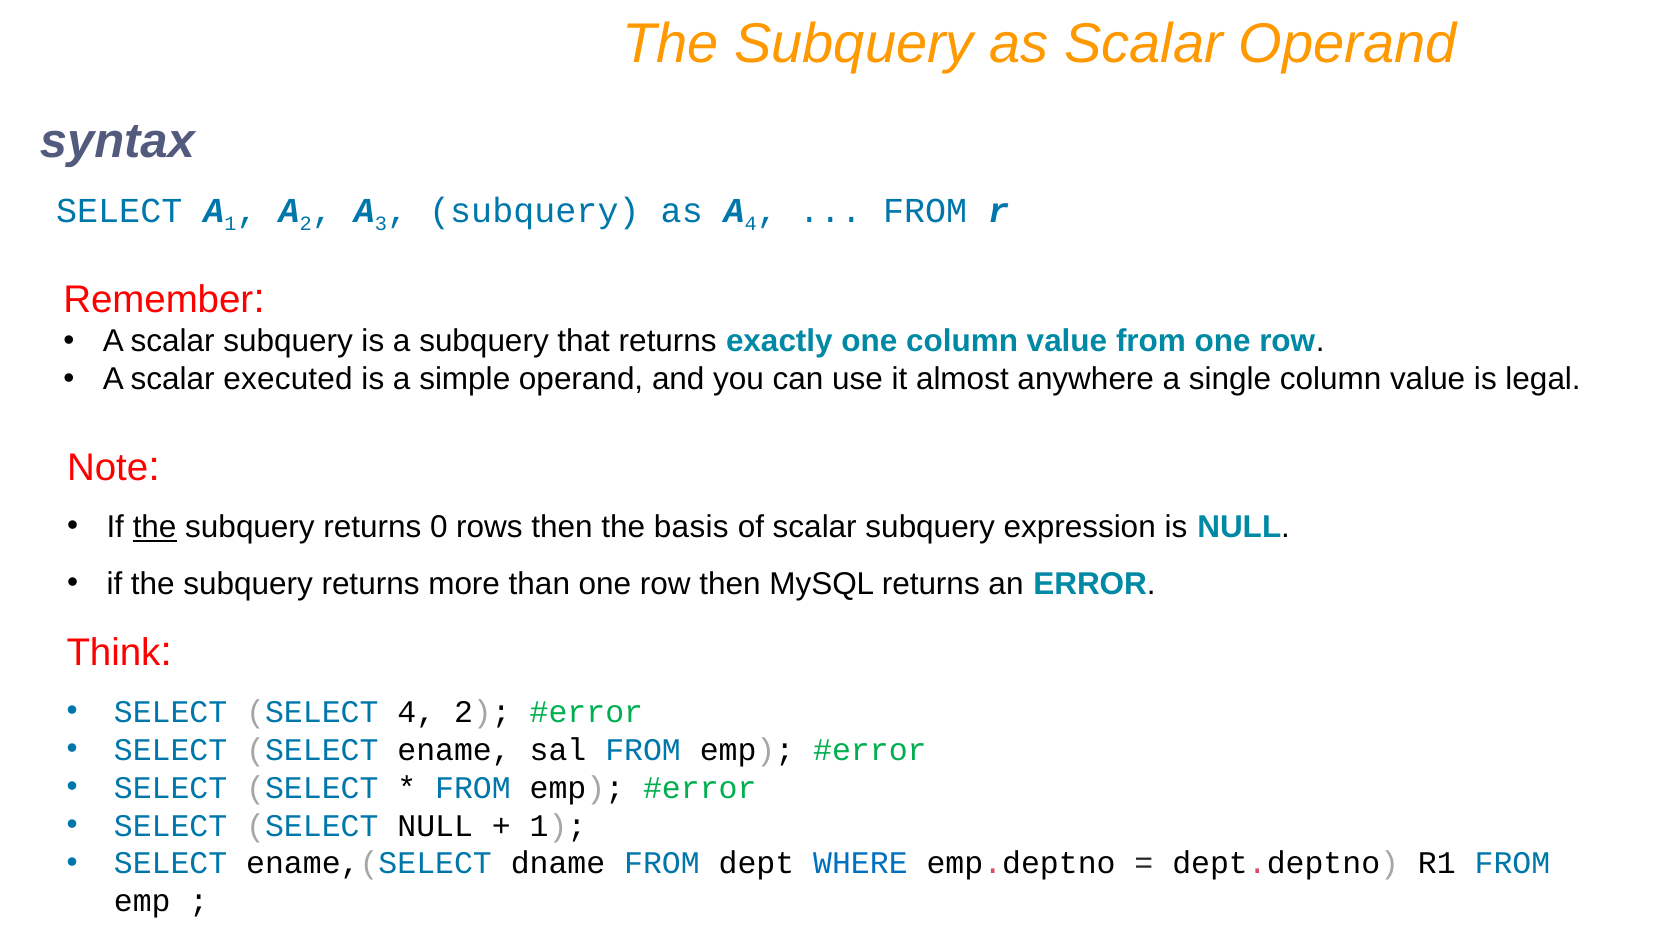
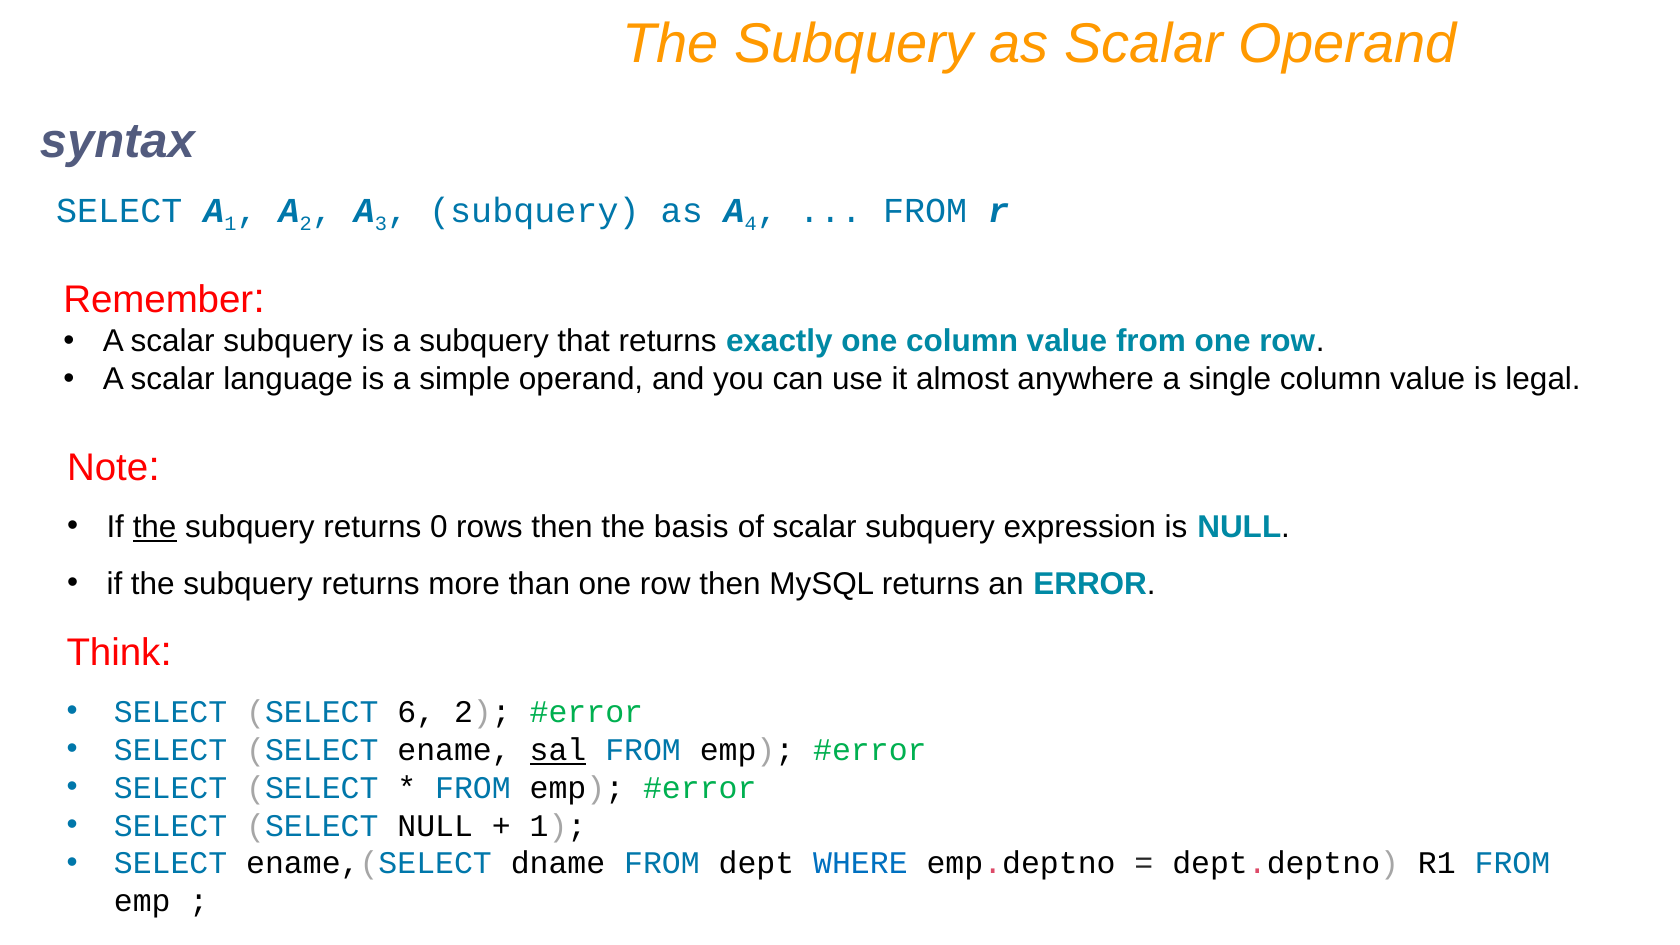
executed: executed -> language
SELECT 4: 4 -> 6
sal underline: none -> present
